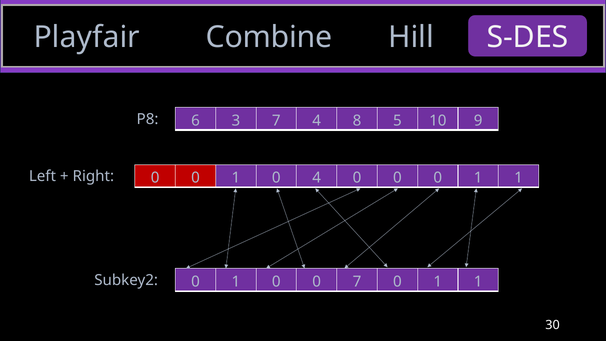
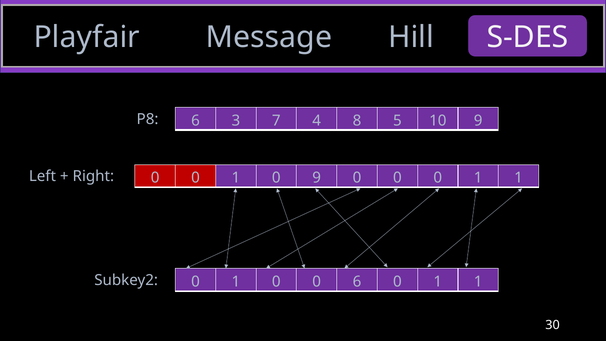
Combine: Combine -> Message
0 4: 4 -> 9
0 7: 7 -> 6
